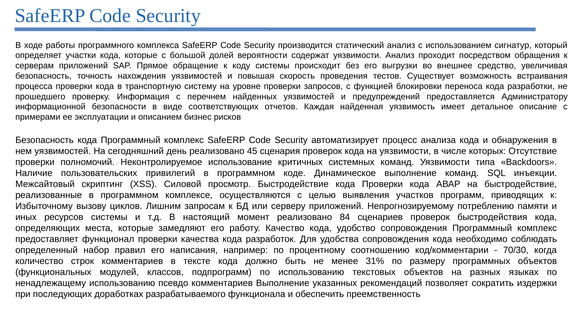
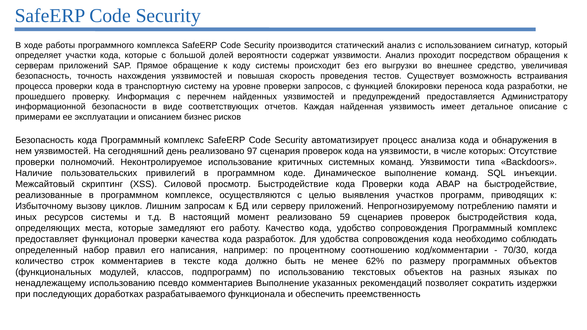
45: 45 -> 97
84: 84 -> 59
31%: 31% -> 62%
